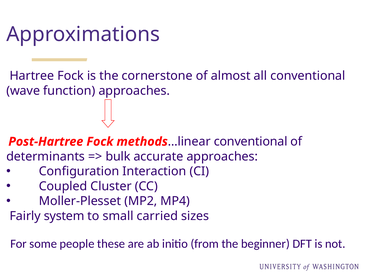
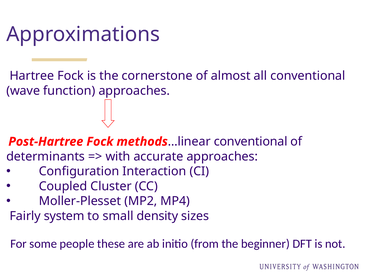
bulk: bulk -> with
carried: carried -> density
